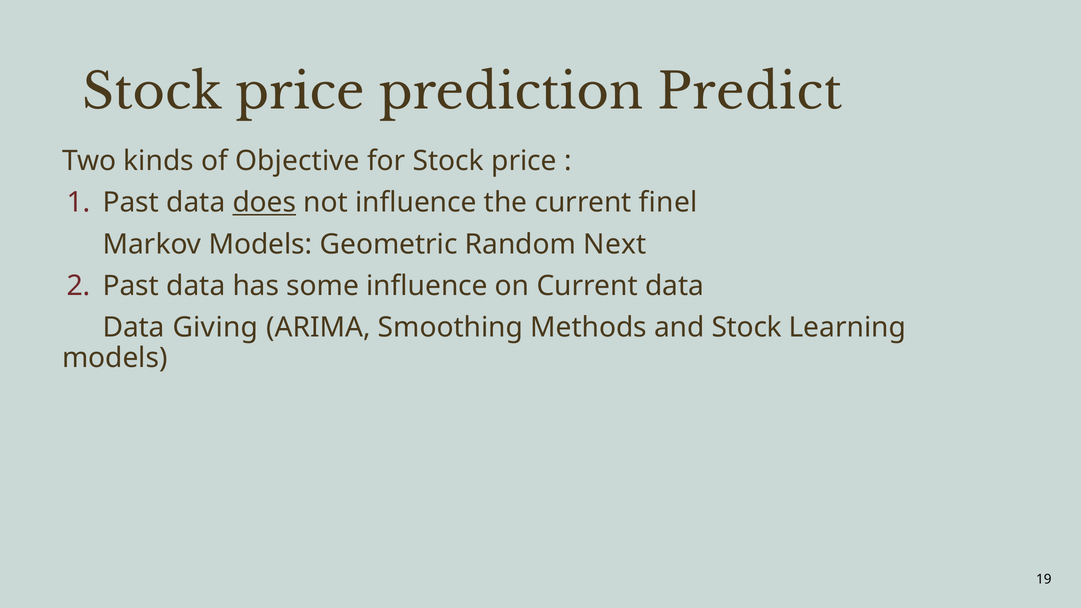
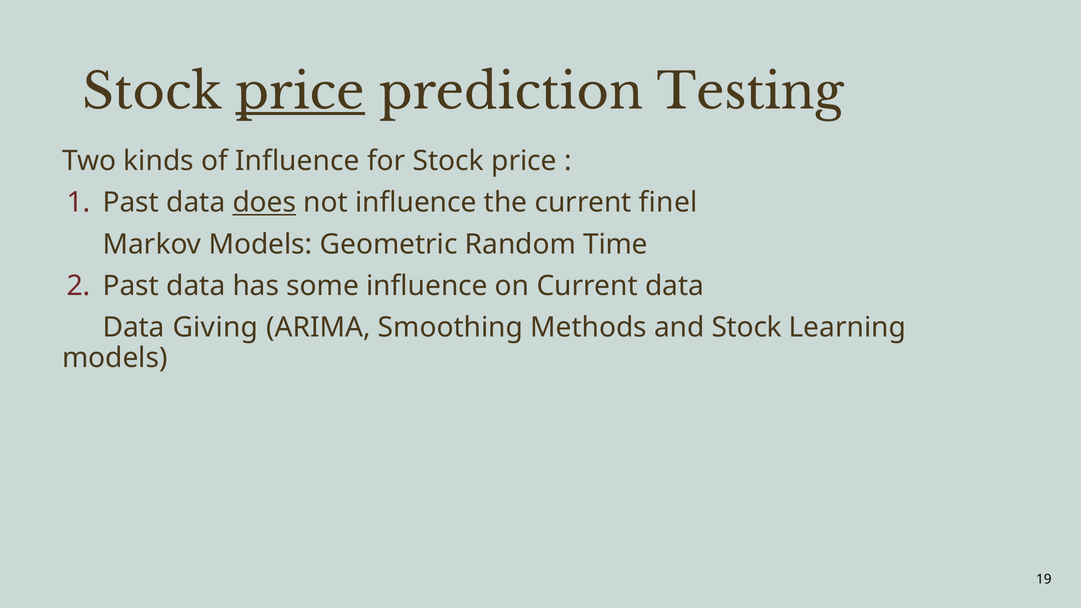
price at (300, 92) underline: none -> present
Predict: Predict -> Testing
of Objective: Objective -> Influence
Next: Next -> Time
